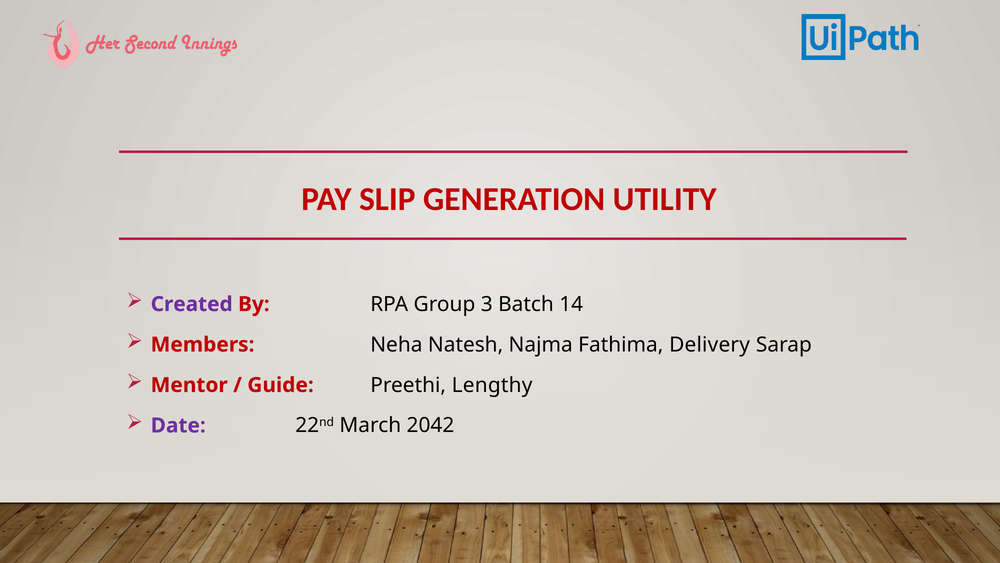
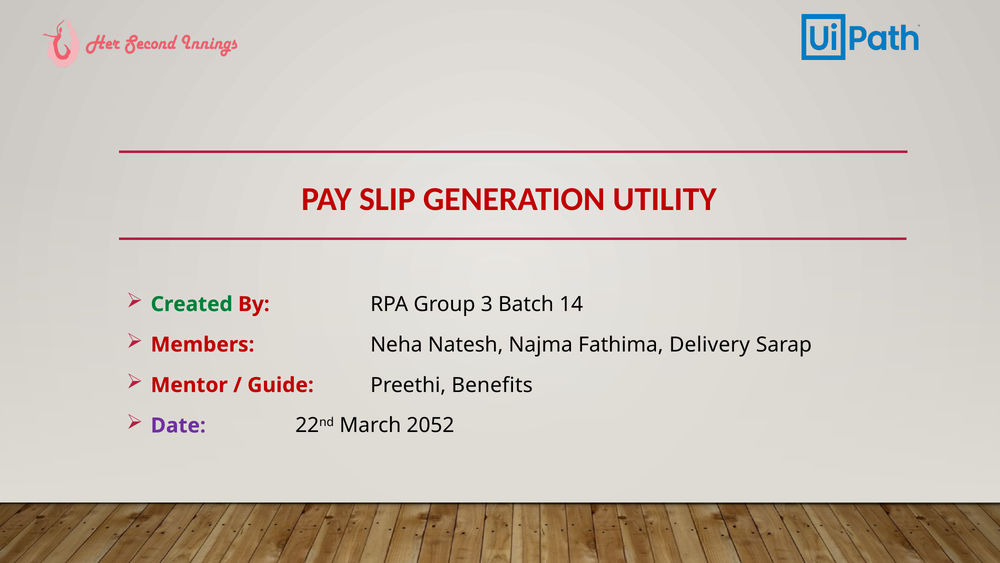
Created colour: purple -> green
Lengthy: Lengthy -> Benefits
2042: 2042 -> 2052
